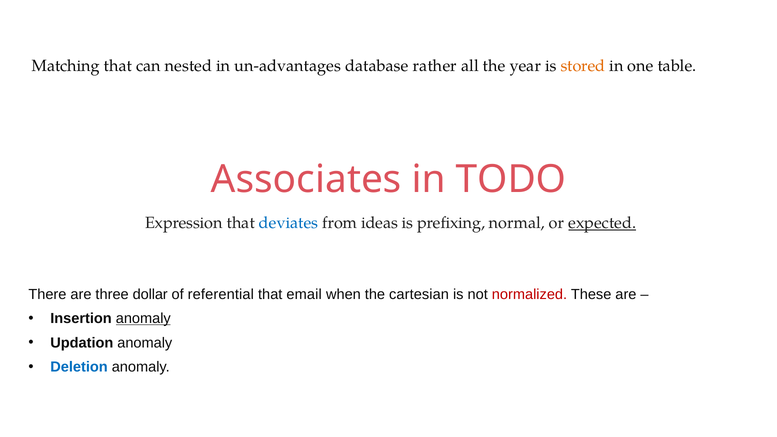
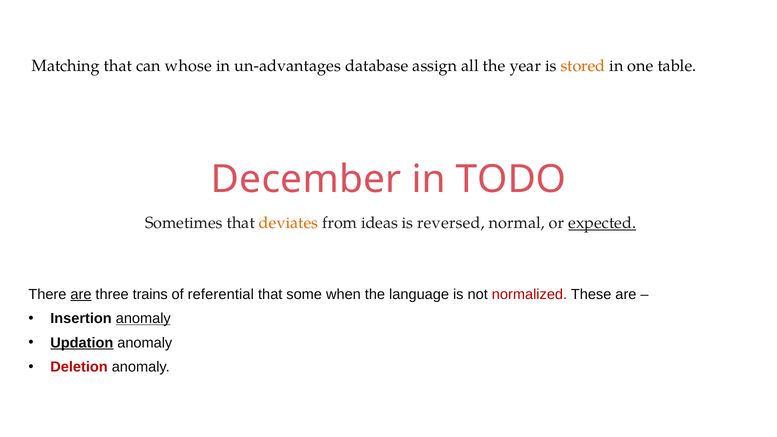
nested: nested -> whose
rather: rather -> assign
Associates: Associates -> December
Expression: Expression -> Sometimes
deviates colour: blue -> orange
prefixing: prefixing -> reversed
are at (81, 294) underline: none -> present
dollar: dollar -> trains
email: email -> some
cartesian: cartesian -> language
Updation underline: none -> present
Deletion colour: blue -> red
